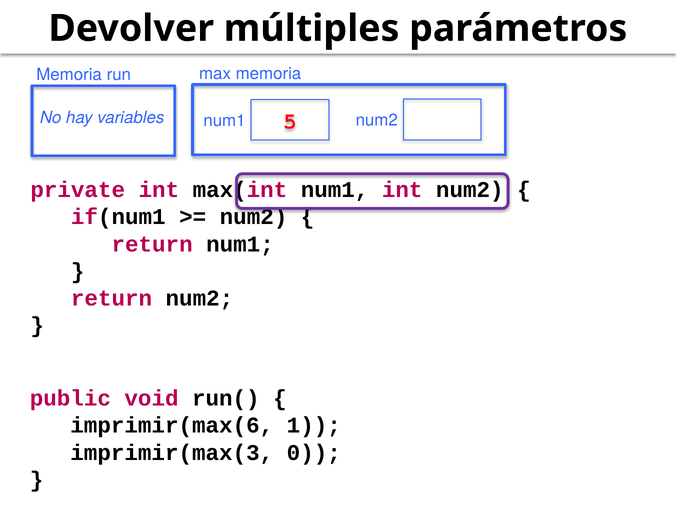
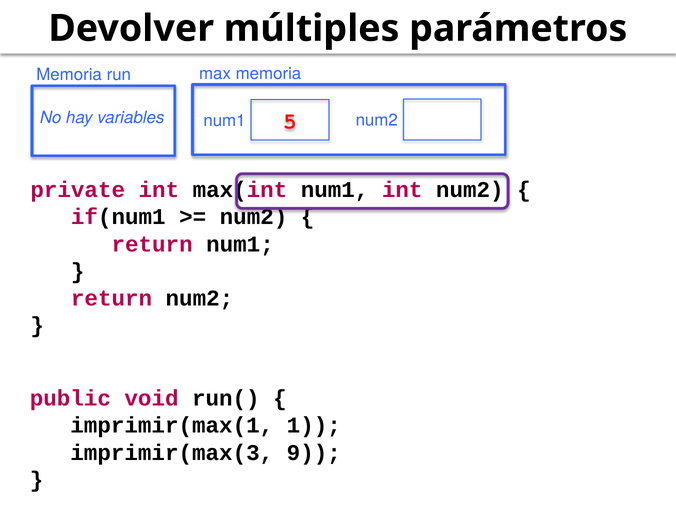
imprimir(max(6: imprimir(max(6 -> imprimir(max(1
0: 0 -> 9
